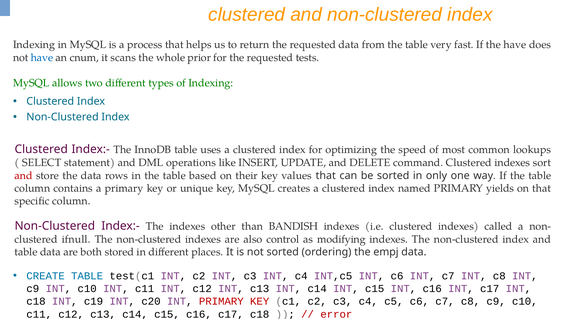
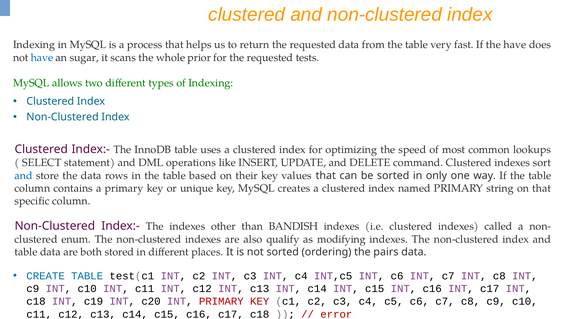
cnum: cnum -> sugar
and at (24, 176) colour: red -> blue
yields: yields -> string
ifnull: ifnull -> enum
control: control -> qualify
empj: empj -> pairs
